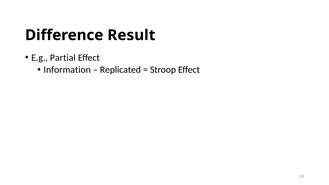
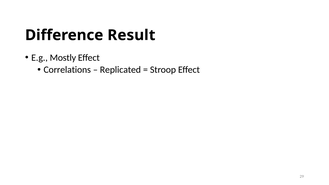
Partial: Partial -> Mostly
Information: Information -> Correlations
